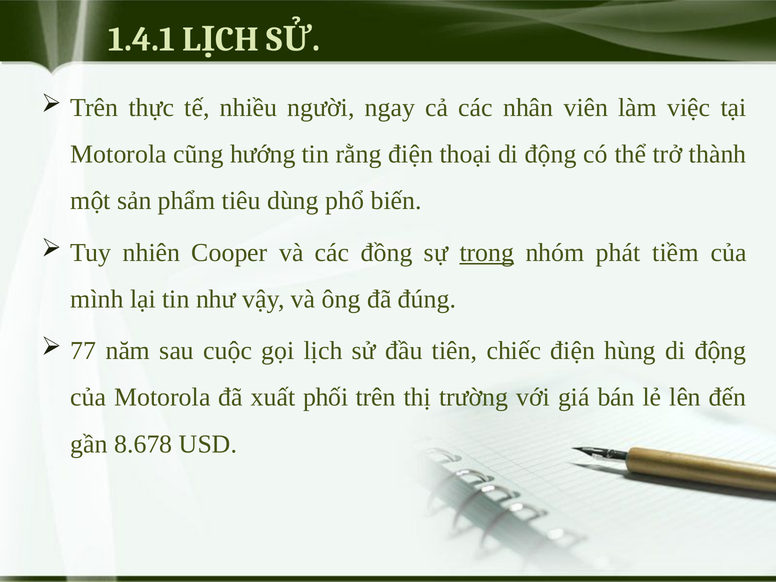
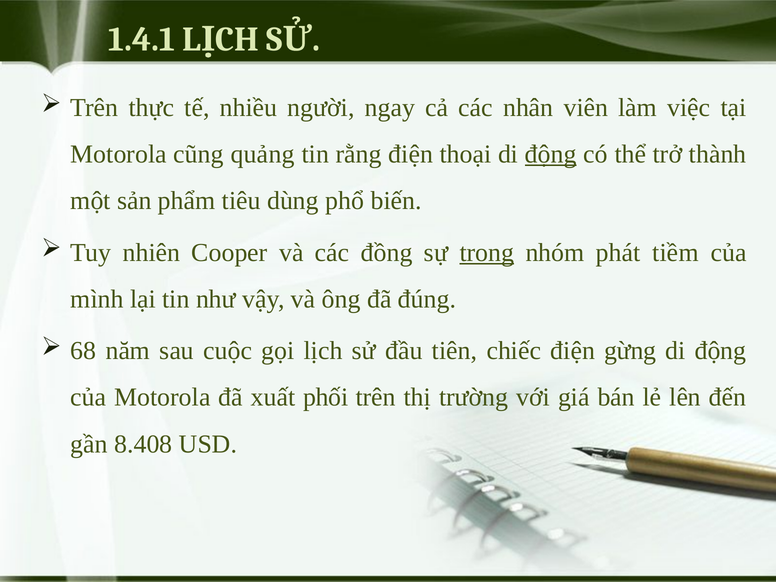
hướng: hướng -> quảng
động at (551, 154) underline: none -> present
77: 77 -> 68
hùng: hùng -> gừng
8.678: 8.678 -> 8.408
